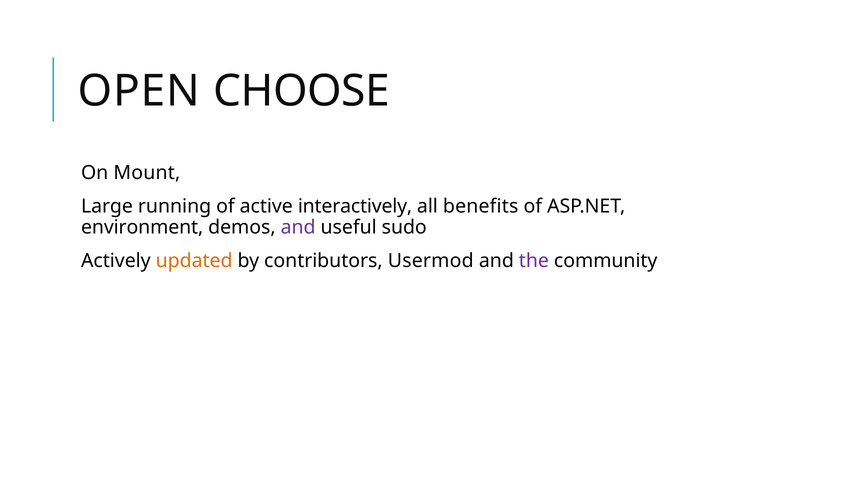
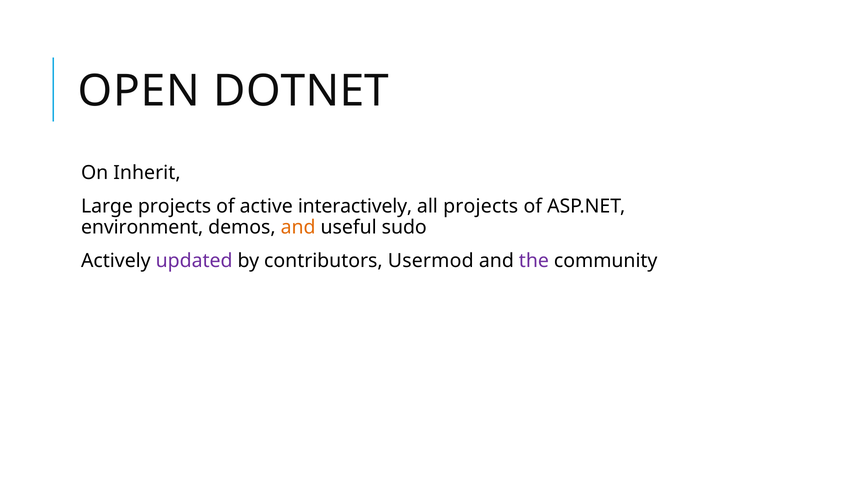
CHOOSE: CHOOSE -> DOTNET
Mount: Mount -> Inherit
Large running: running -> projects
all benefits: benefits -> projects
and at (298, 228) colour: purple -> orange
updated colour: orange -> purple
